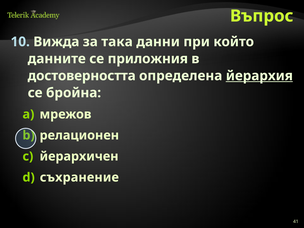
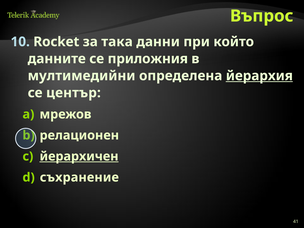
Вижда: Вижда -> Rocket
достоверността: достоверността -> мултимедийни
бройна: бройна -> център
йерархичен underline: none -> present
